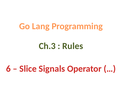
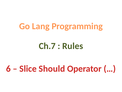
Ch.3: Ch.3 -> Ch.7
Signals: Signals -> Should
